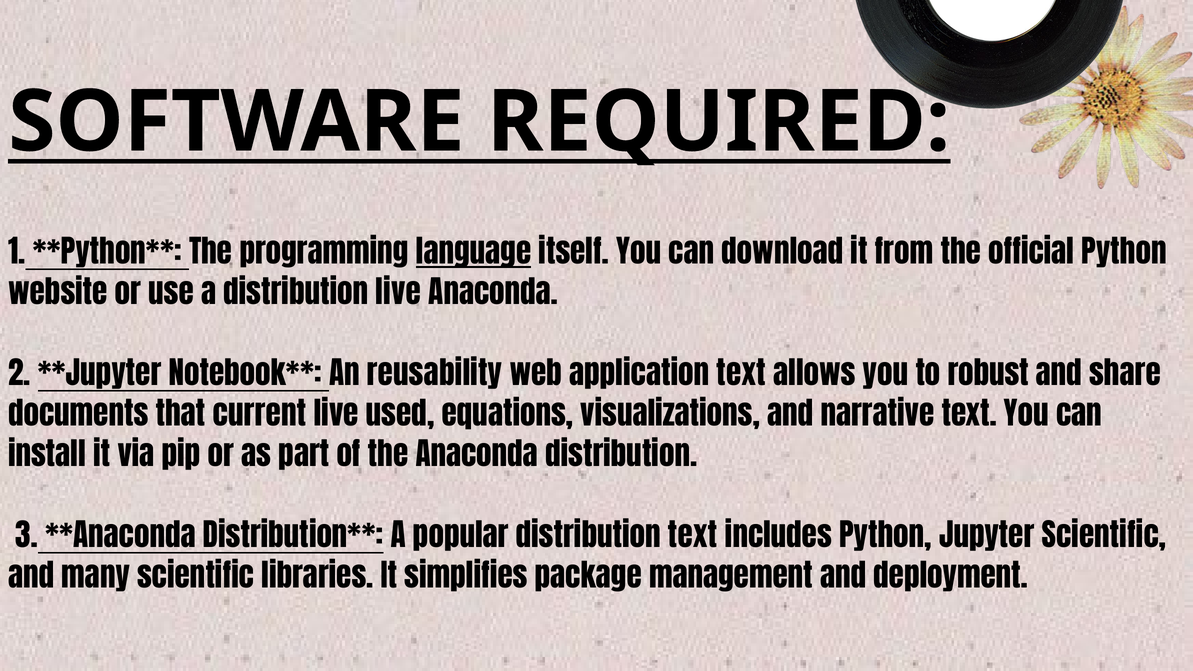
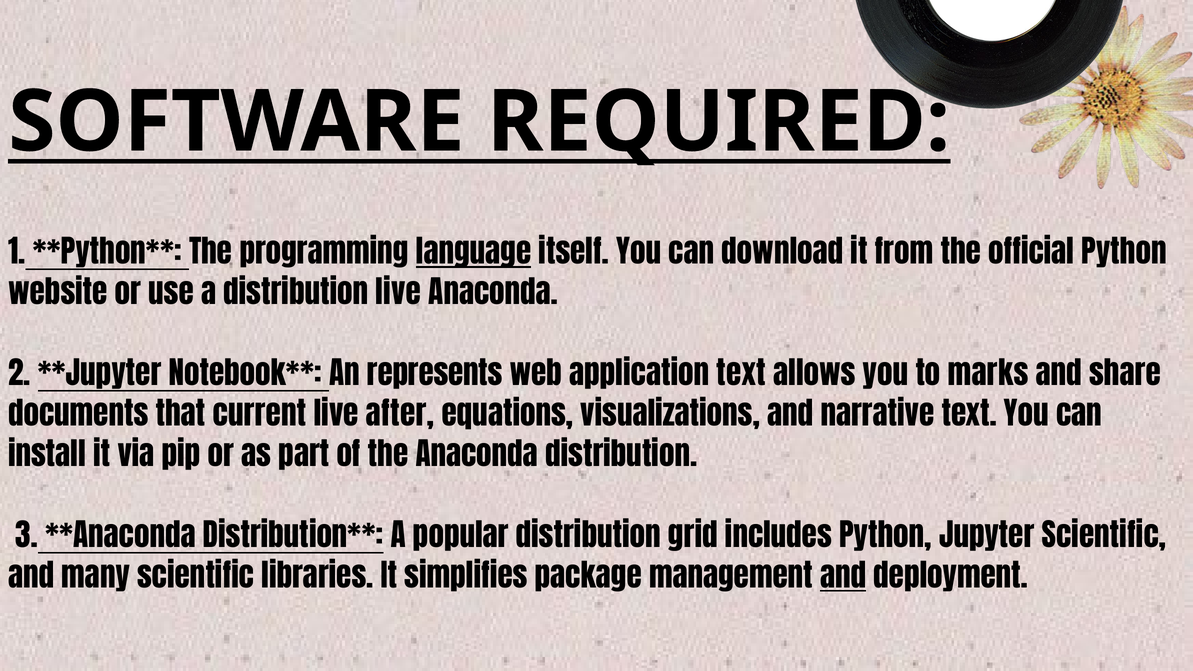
reusability: reusability -> represents
robust: robust -> marks
used: used -> after
distribution text: text -> grid
and at (843, 577) underline: none -> present
